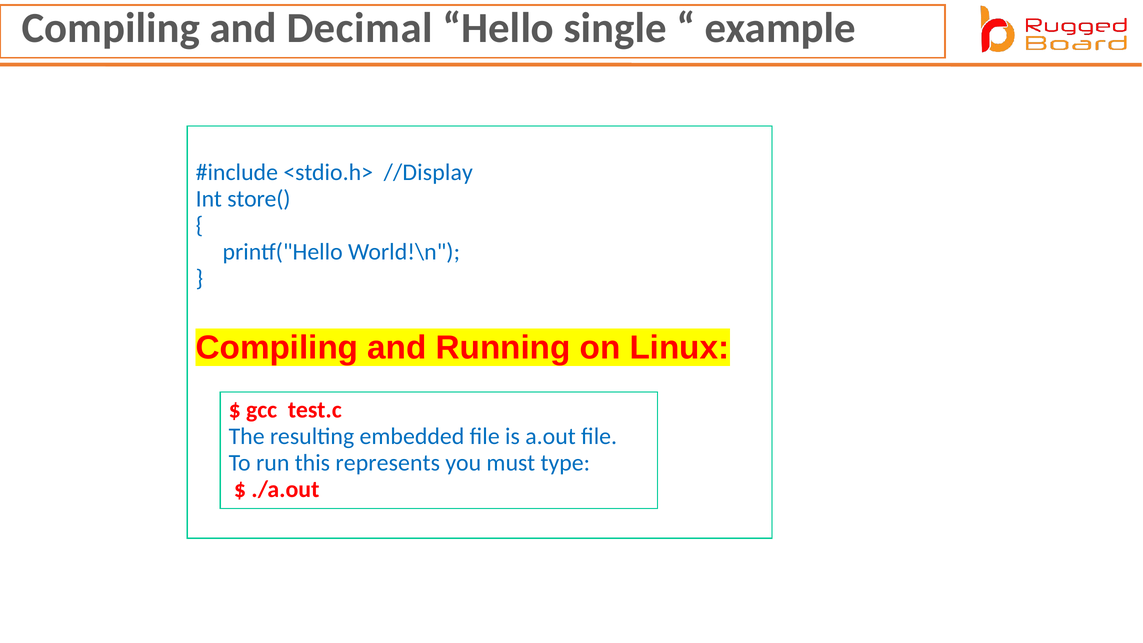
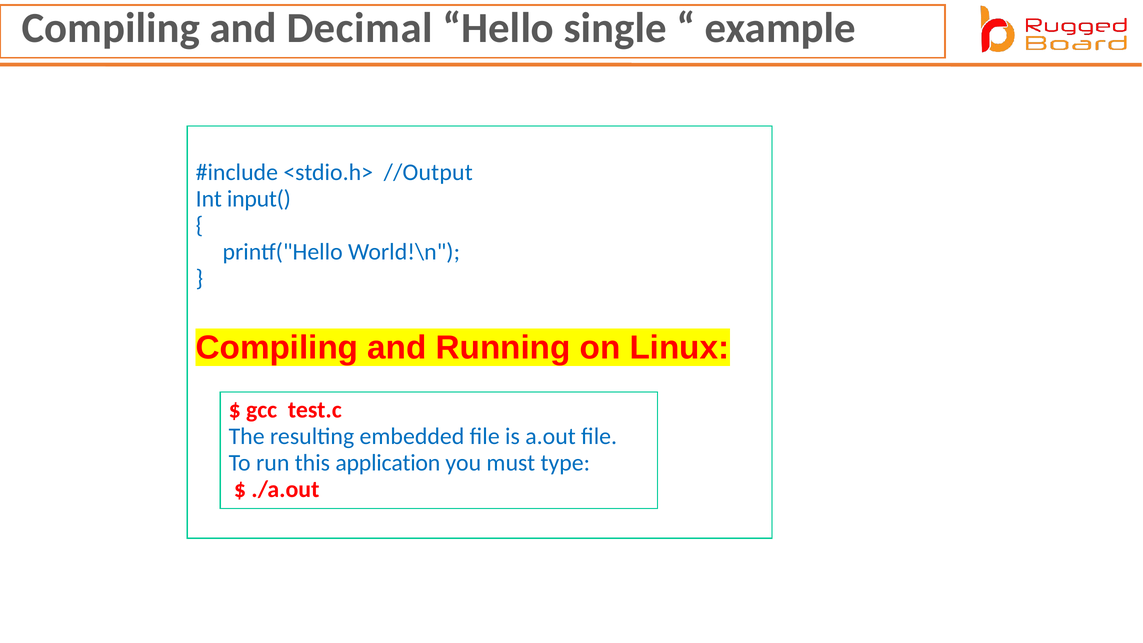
//Display: //Display -> //Output
store(: store( -> input(
represents: represents -> application
